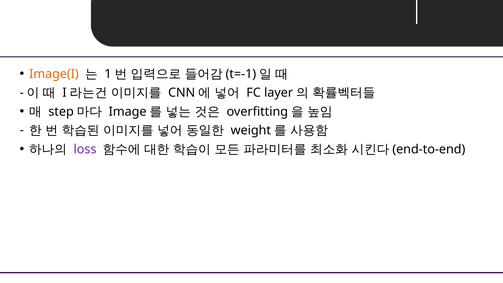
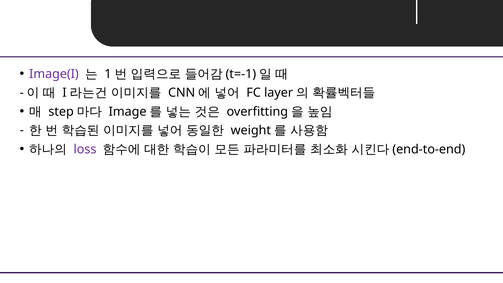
Image(I colour: orange -> purple
